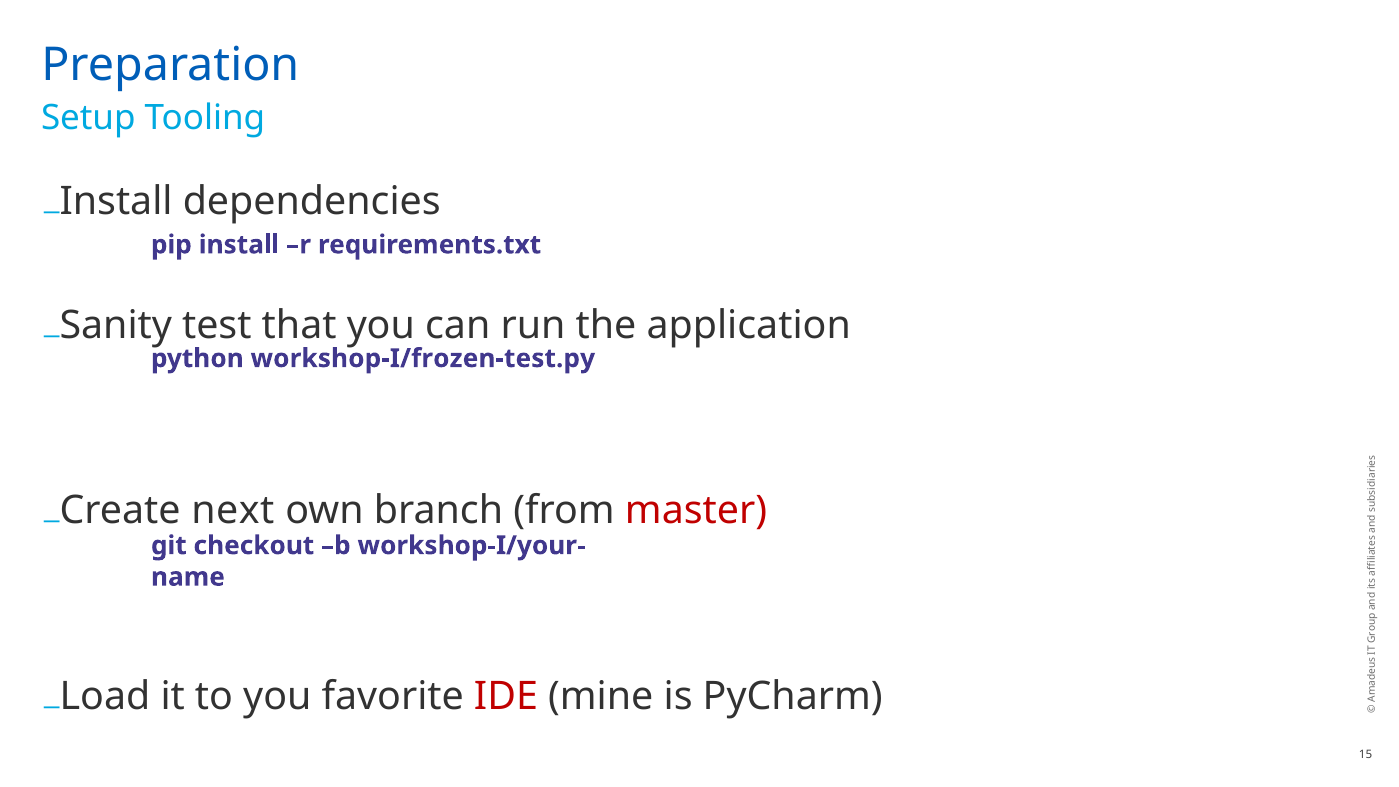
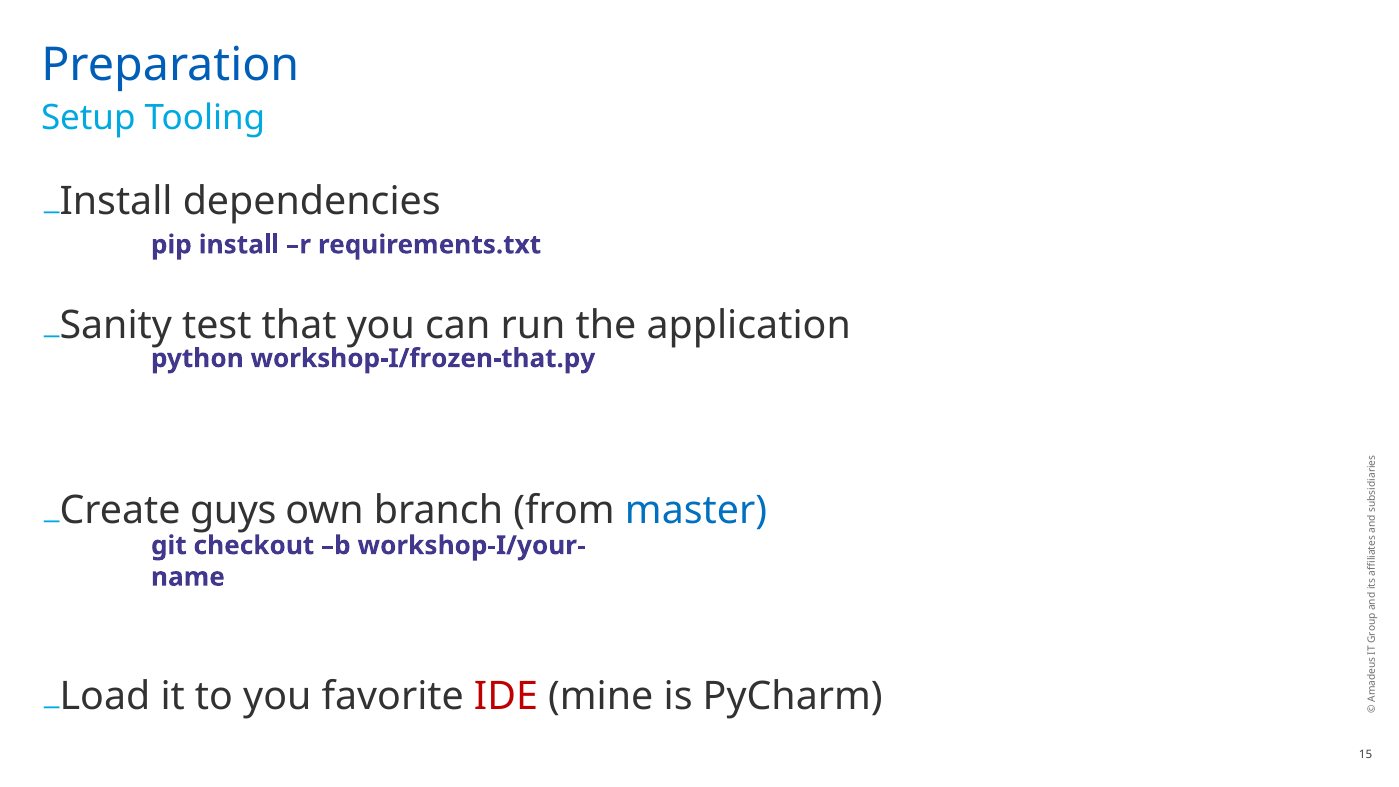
workshop-I/frozen-test.py: workshop-I/frozen-test.py -> workshop-I/frozen-that.py
next: next -> guys
master colour: red -> blue
